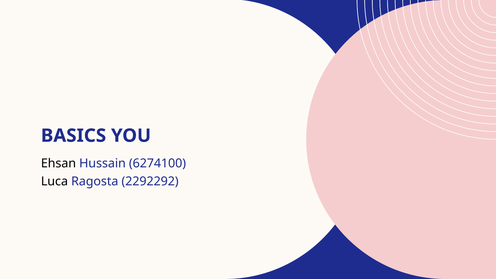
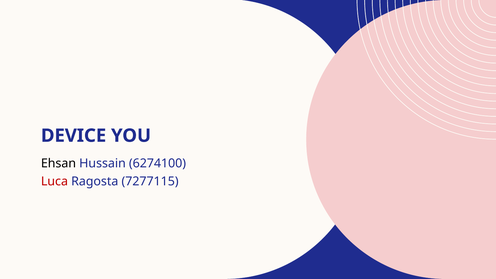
BASICS: BASICS -> DEVICE
Luca colour: black -> red
2292292: 2292292 -> 7277115
